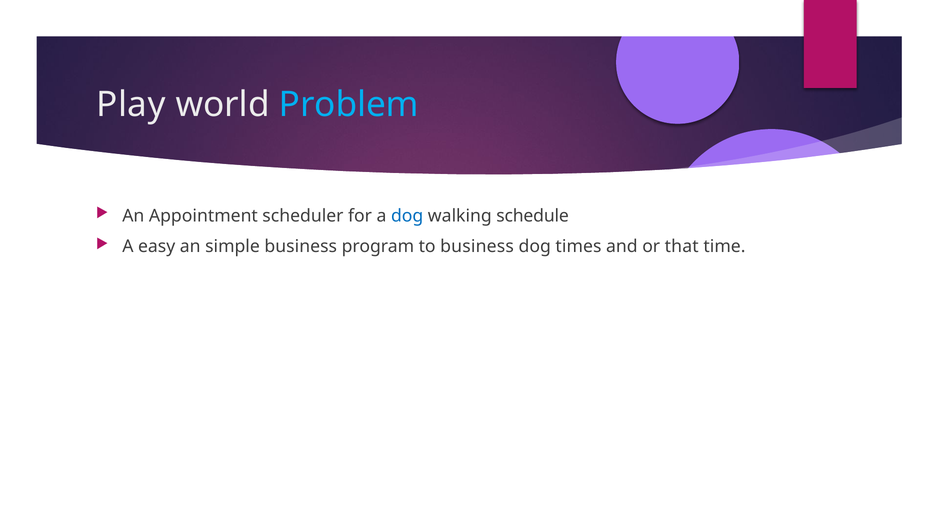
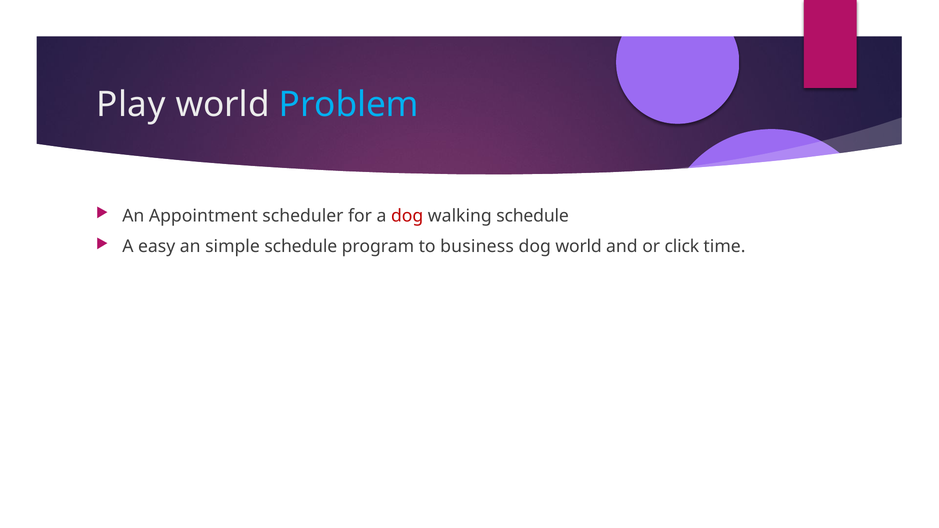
dog at (407, 216) colour: blue -> red
simple business: business -> schedule
dog times: times -> world
that: that -> click
